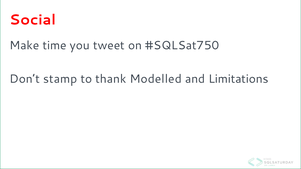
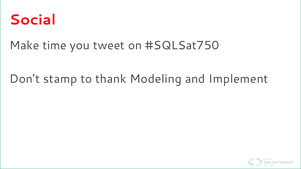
Modelled: Modelled -> Modeling
Limitations: Limitations -> Implement
